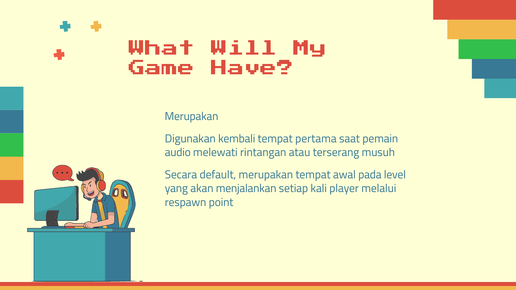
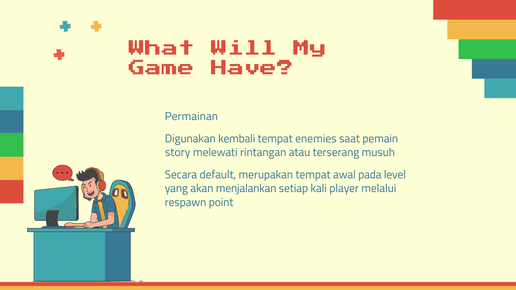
Merupakan at (191, 117): Merupakan -> Permainan
pertama: pertama -> enemies
audio: audio -> story
